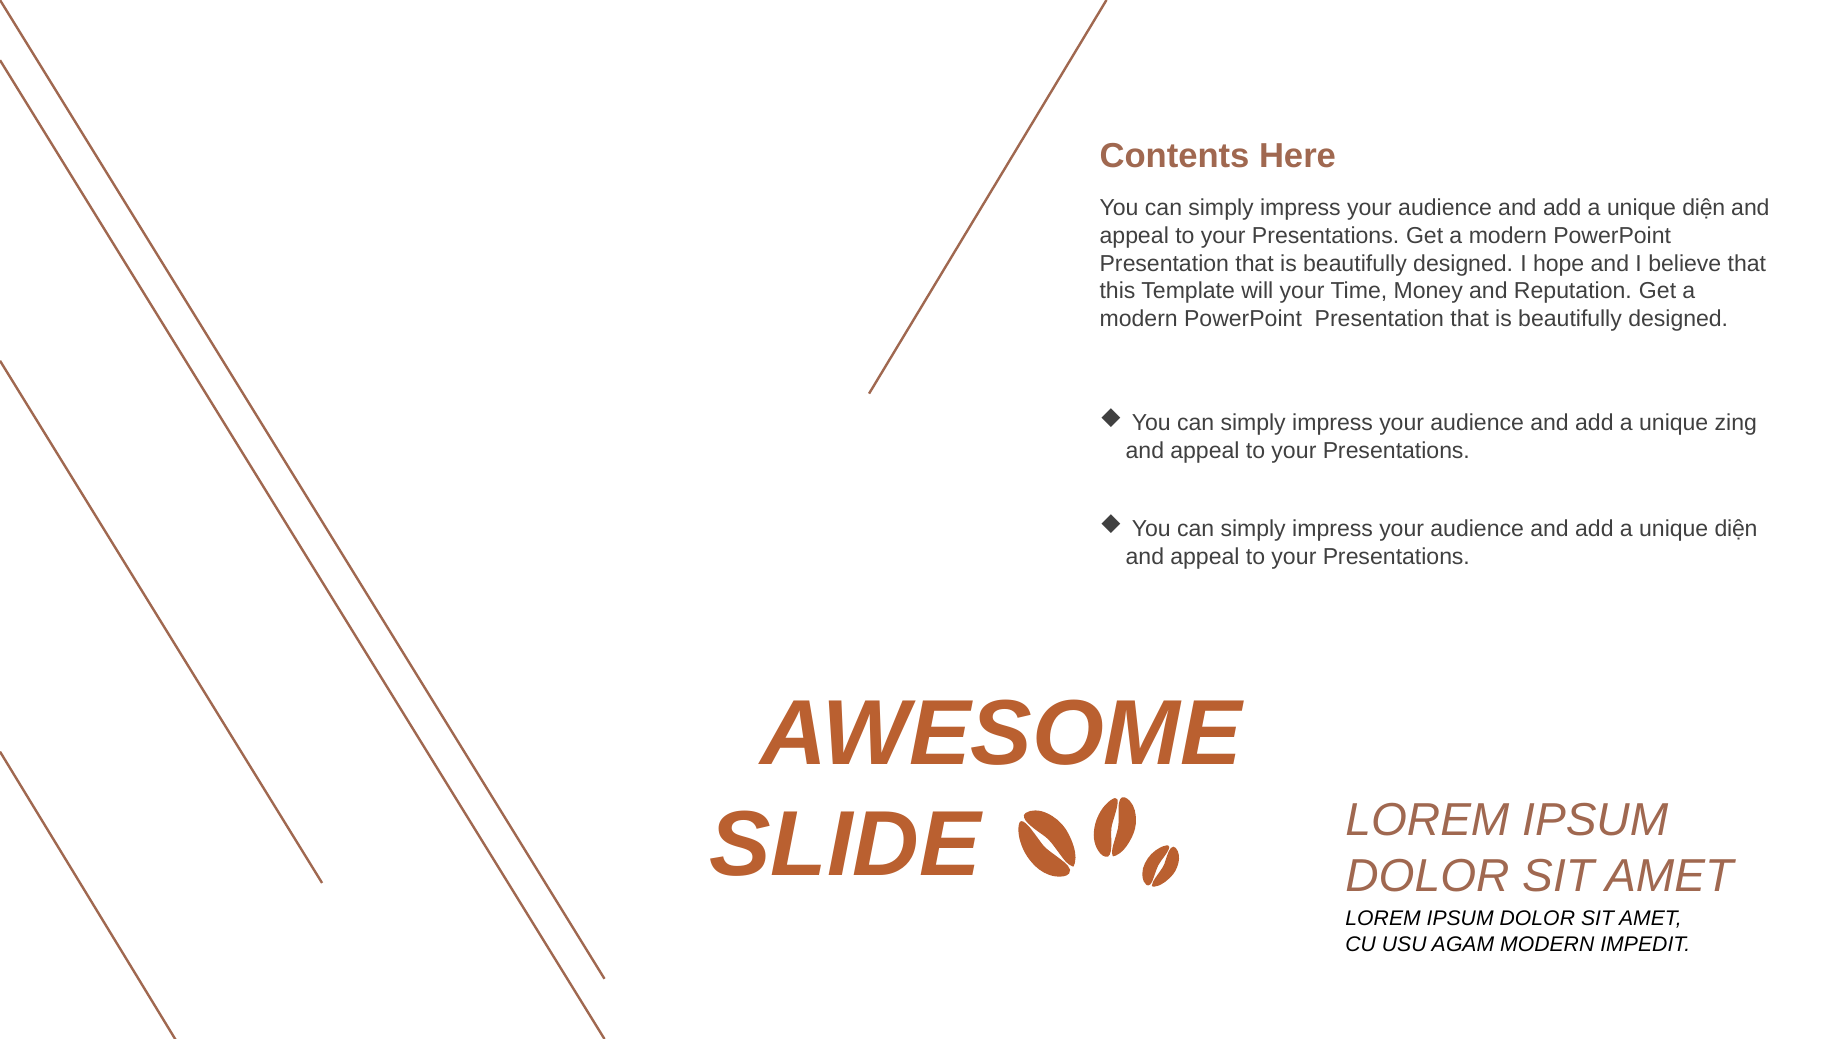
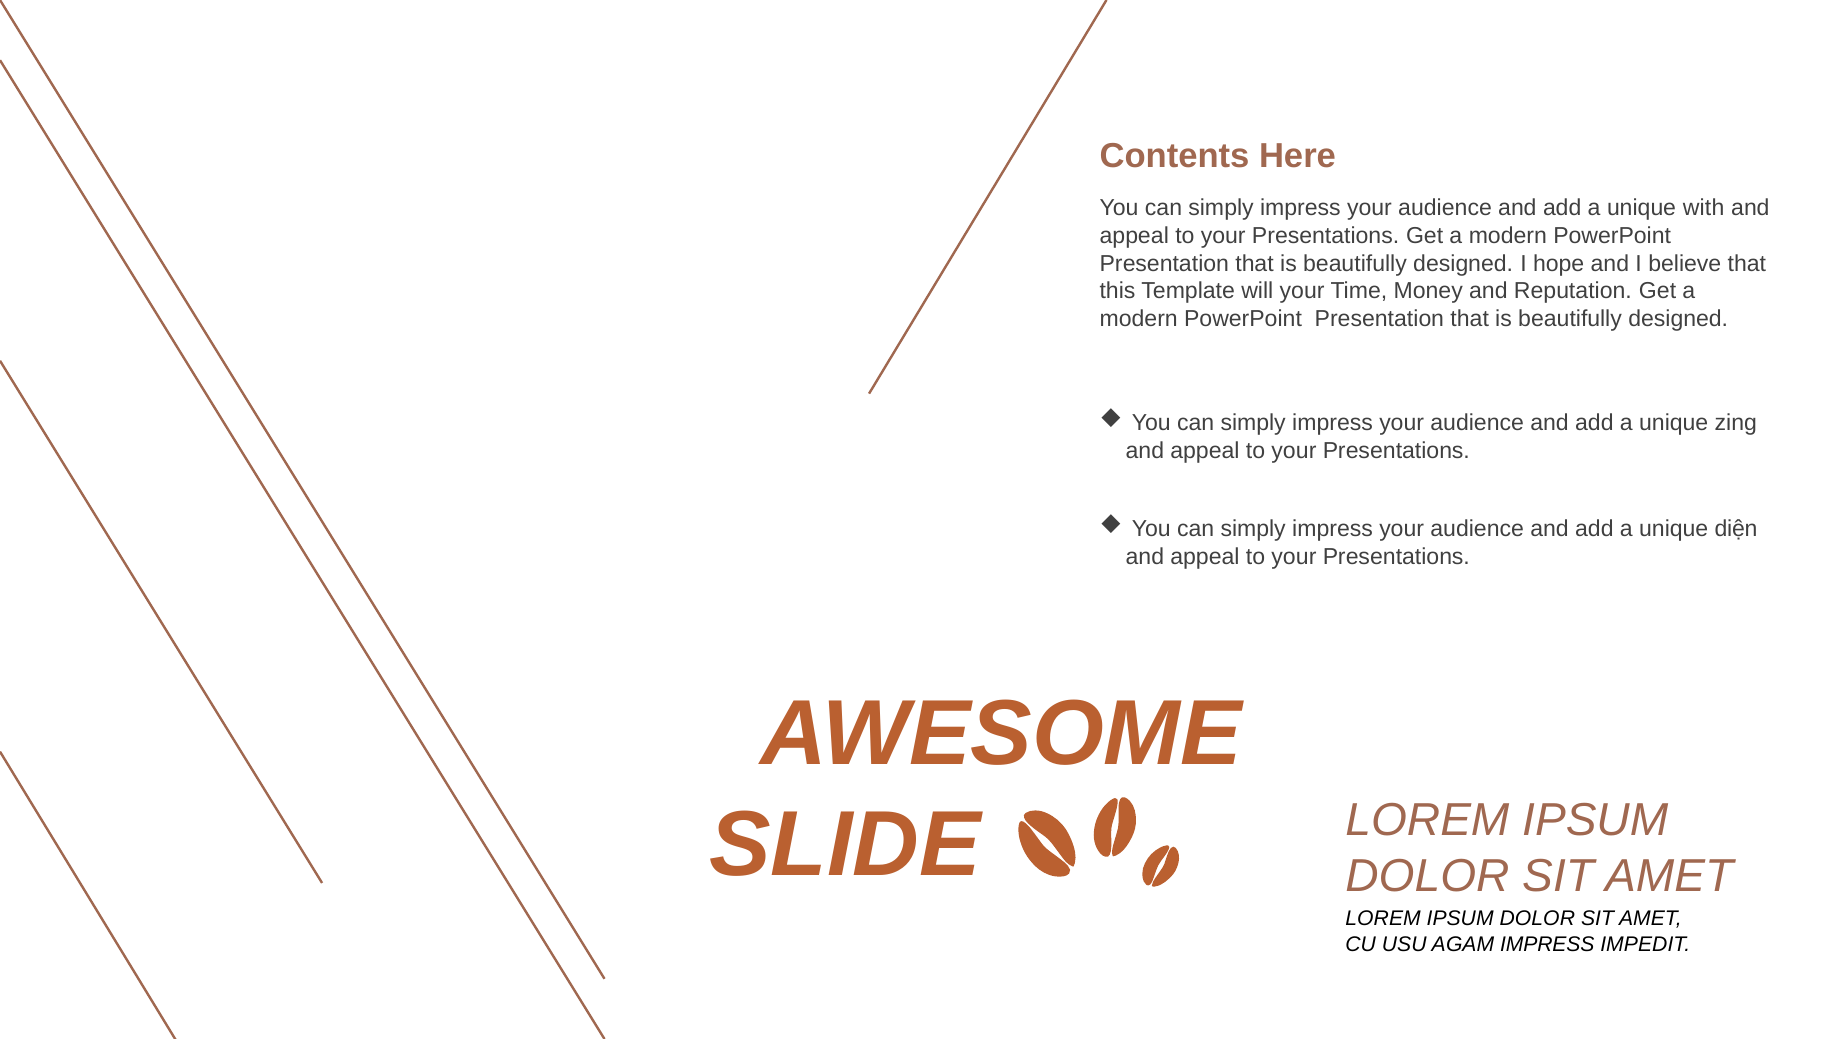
diện at (1704, 208): diện -> with
AGAM MODERN: MODERN -> IMPRESS
